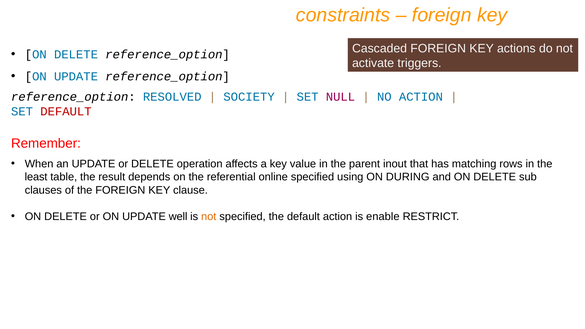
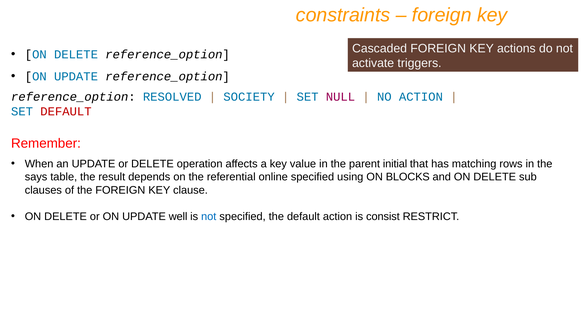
inout: inout -> initial
least: least -> says
DURING: DURING -> BLOCKS
not at (209, 217) colour: orange -> blue
enable: enable -> consist
